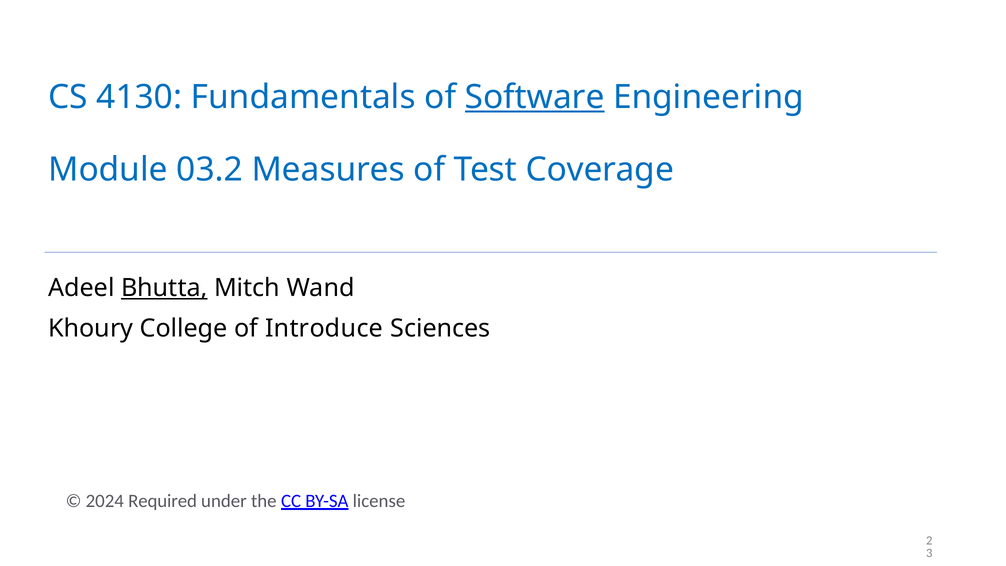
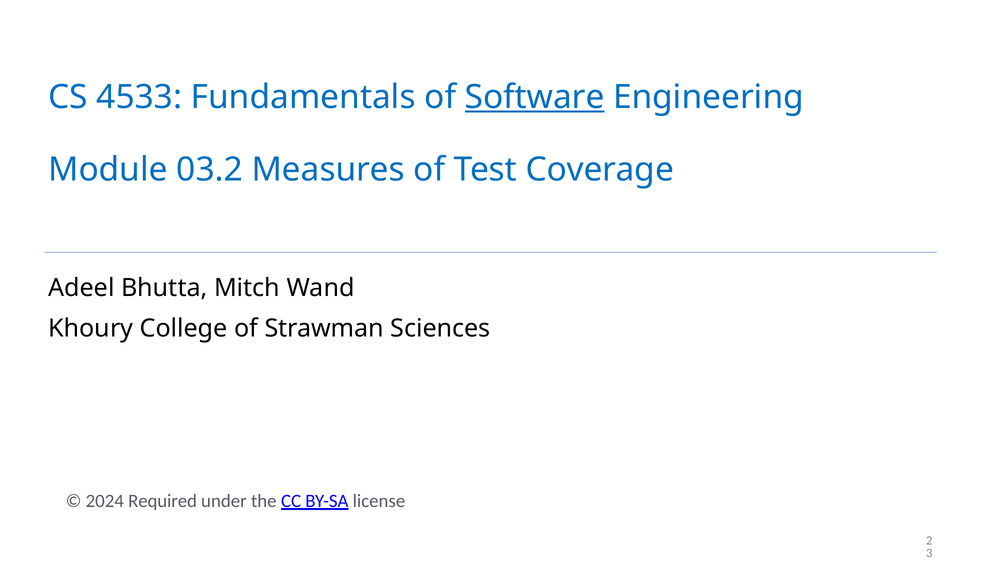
4130: 4130 -> 4533
Bhutta underline: present -> none
Introduce: Introduce -> Strawman
